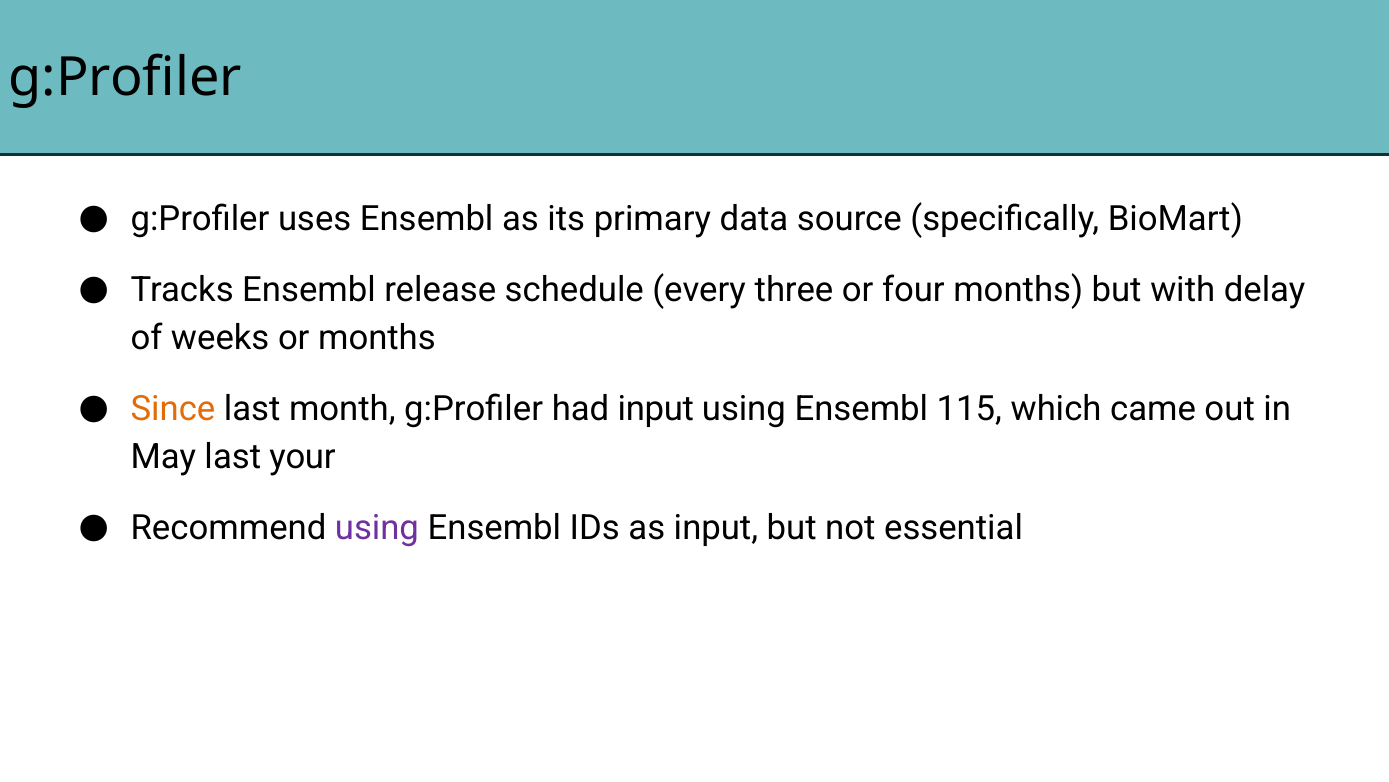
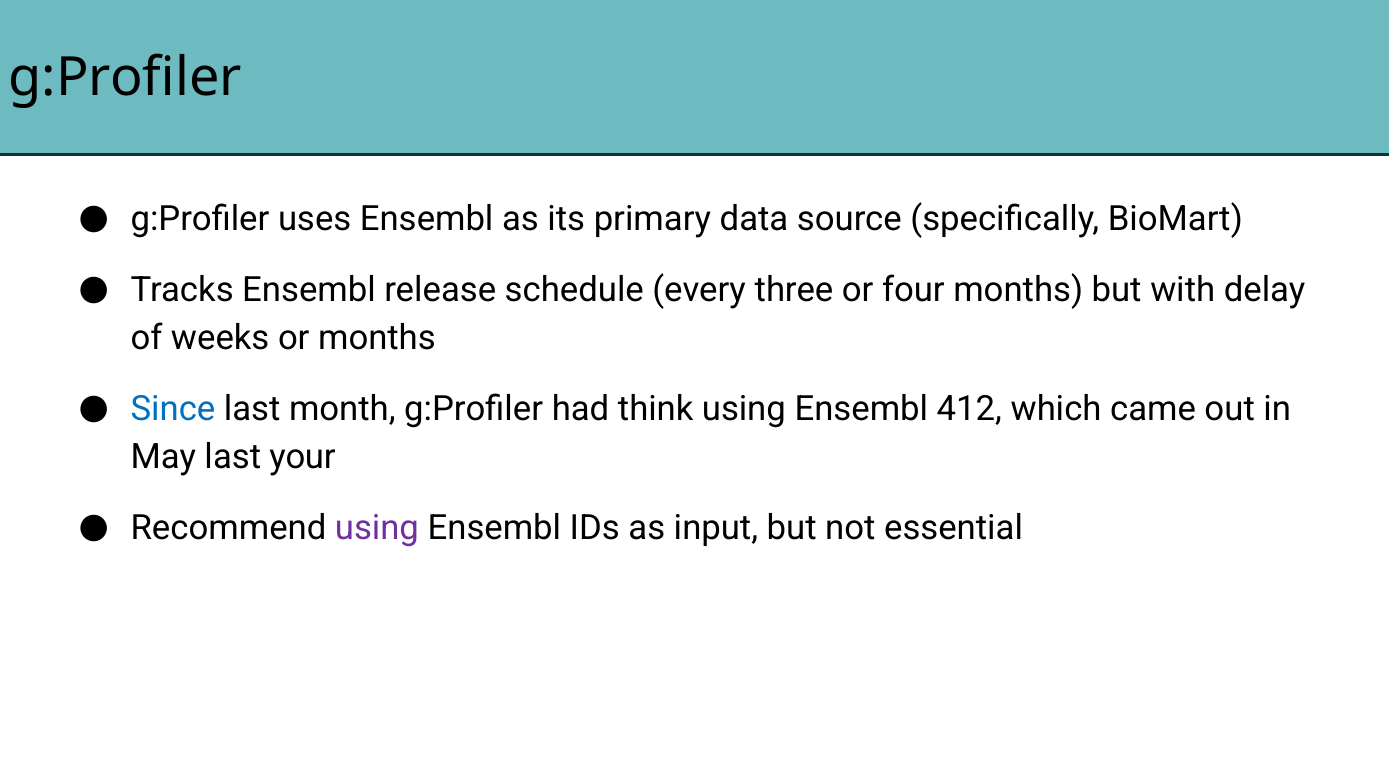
Since colour: orange -> blue
had input: input -> think
115: 115 -> 412
